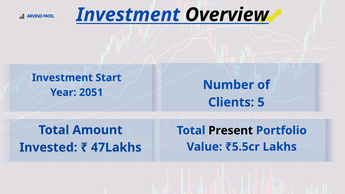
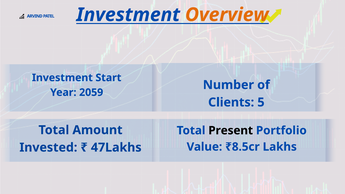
Overview colour: black -> orange
2051: 2051 -> 2059
₹5.5cr: ₹5.5cr -> ₹8.5cr
